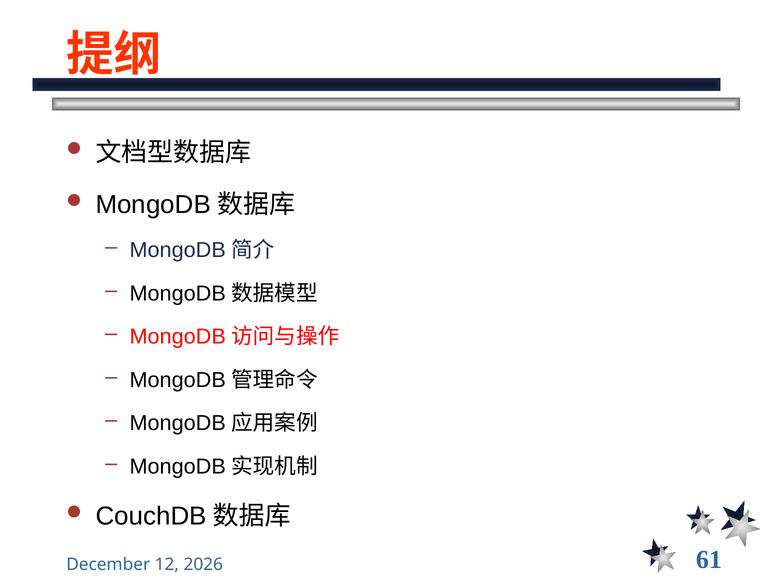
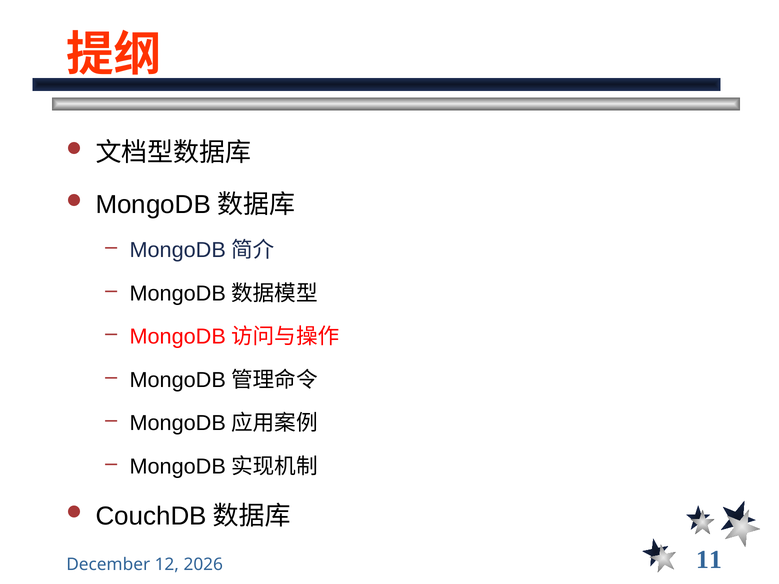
61: 61 -> 11
